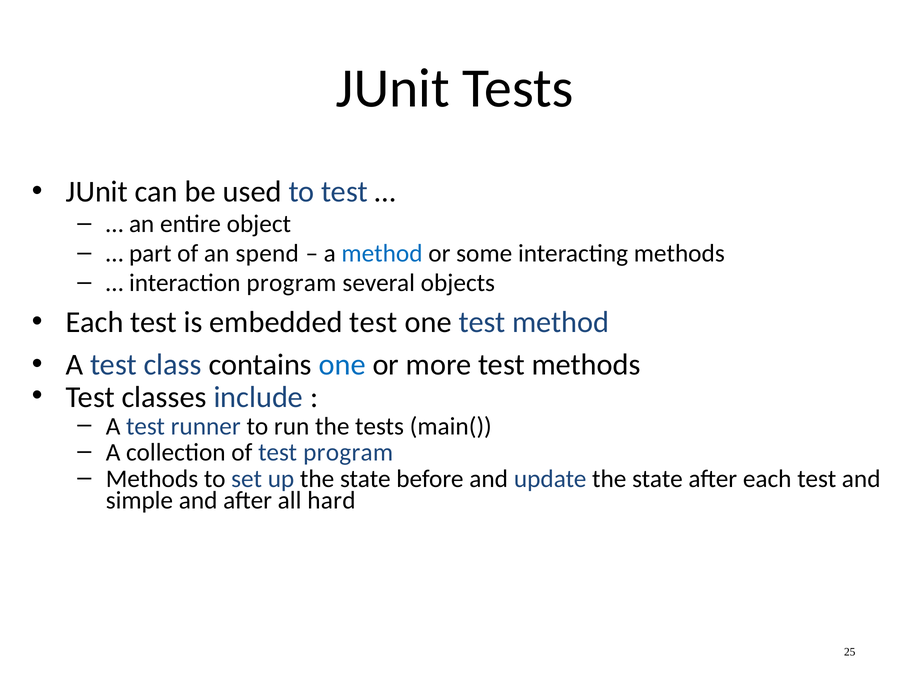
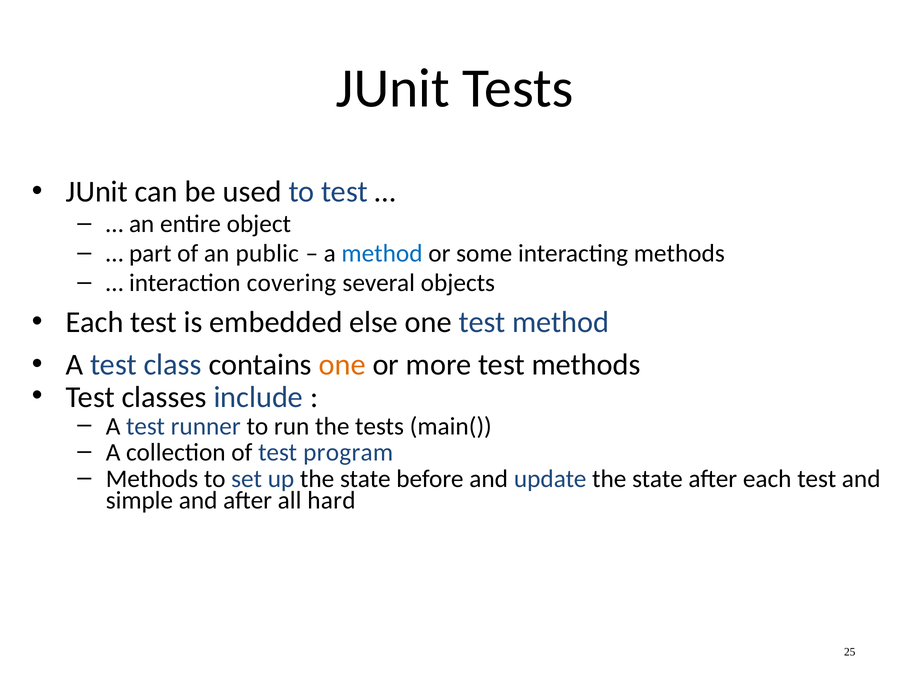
spend: spend -> public
interaction program: program -> covering
embedded test: test -> else
one at (342, 365) colour: blue -> orange
